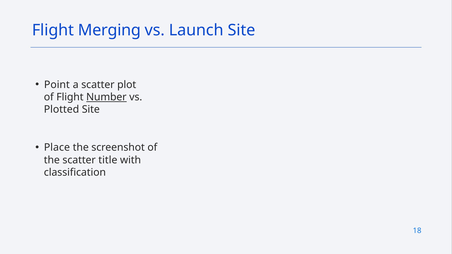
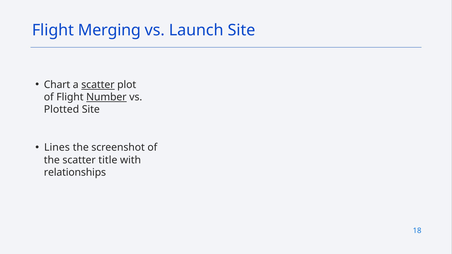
Point: Point -> Chart
scatter at (98, 85) underline: none -> present
Place: Place -> Lines
classification: classification -> relationships
